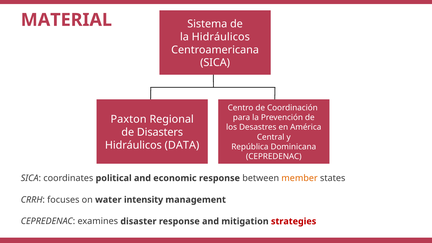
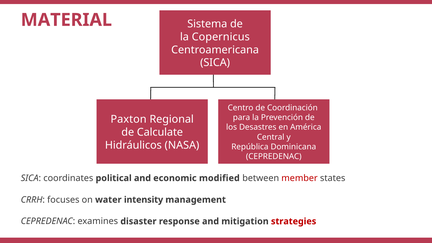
la Hidráulicos: Hidráulicos -> Copernicus
Disasters: Disasters -> Calculate
DATA: DATA -> NASA
economic response: response -> modified
member colour: orange -> red
